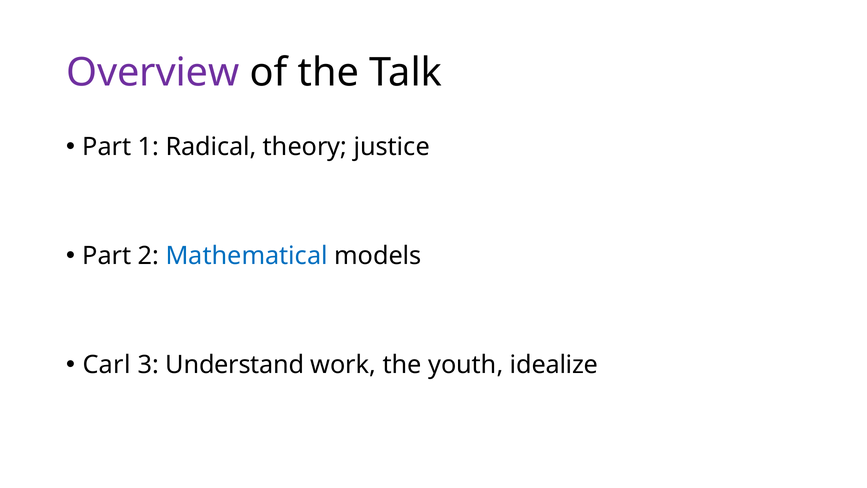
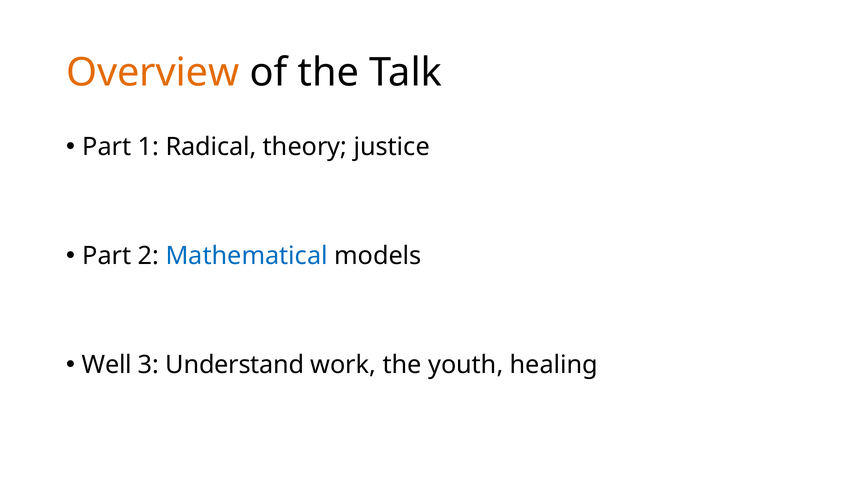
Overview colour: purple -> orange
Carl: Carl -> Well
idealize: idealize -> healing
